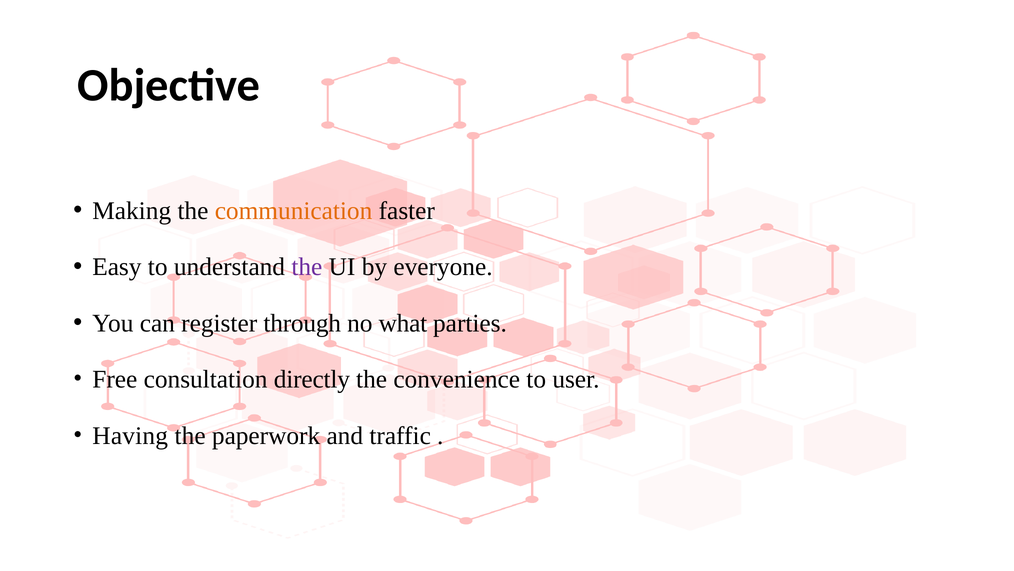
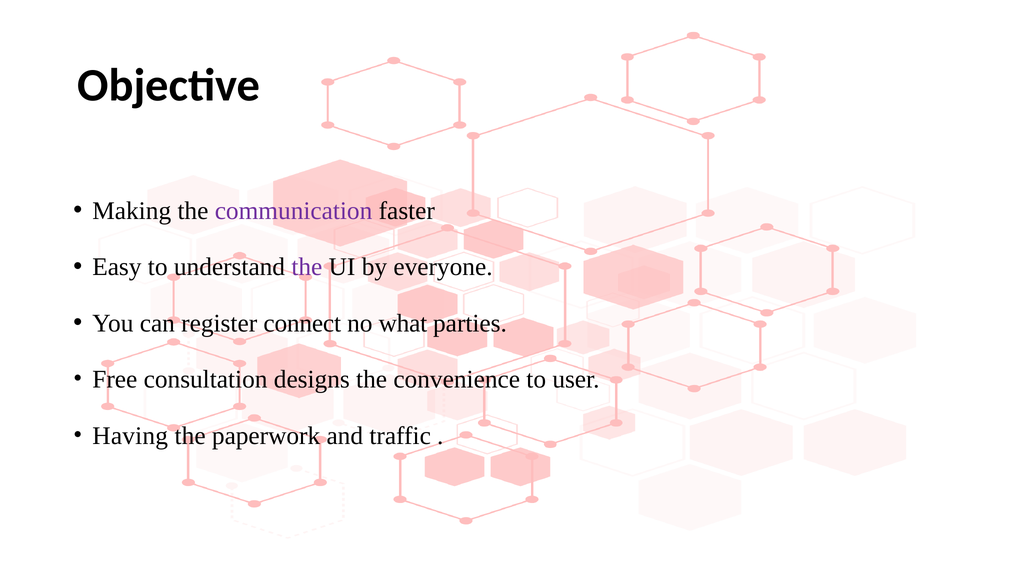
communication colour: orange -> purple
through: through -> connect
directly: directly -> designs
